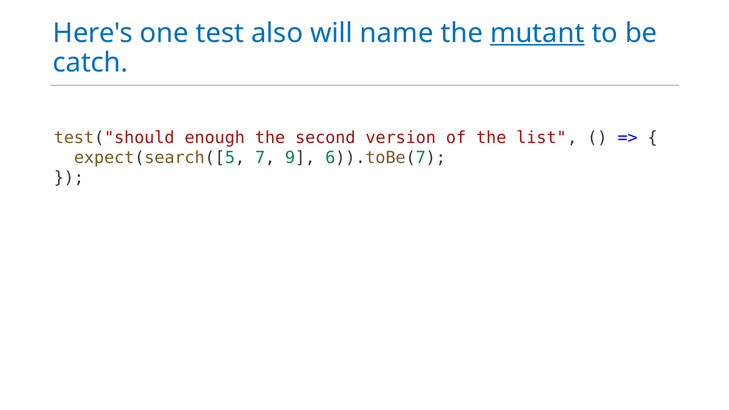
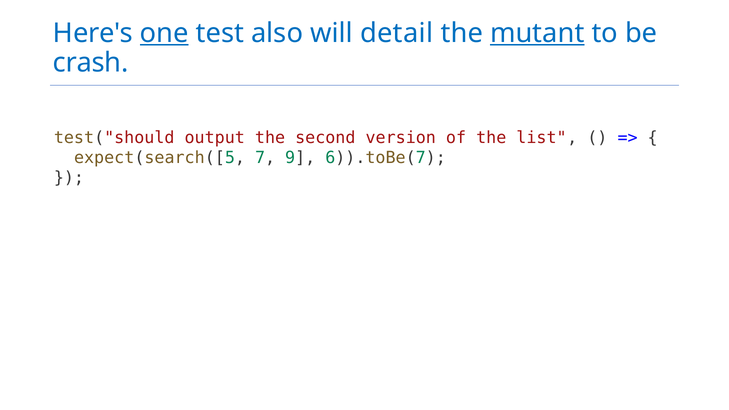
one underline: none -> present
name: name -> detail
catch: catch -> crash
enough: enough -> output
